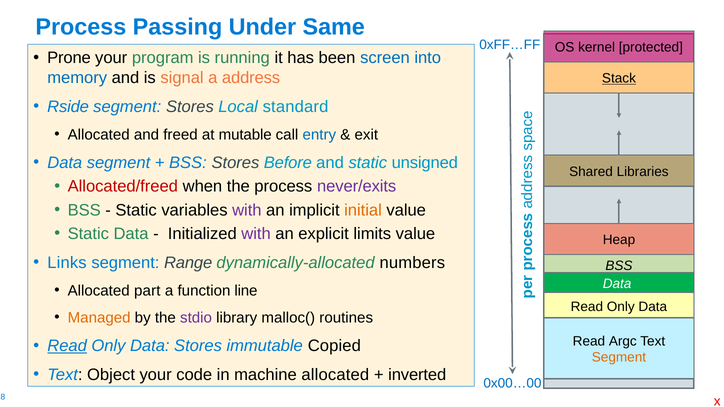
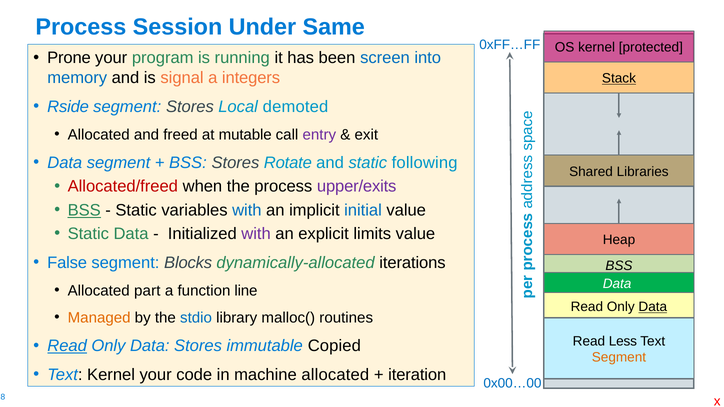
Passing: Passing -> Session
address: address -> integers
standard: standard -> demoted
entry colour: blue -> purple
Before: Before -> Rotate
unsigned: unsigned -> following
never/exits: never/exits -> upper/exits
BSS at (84, 210) underline: none -> present
with at (247, 210) colour: purple -> blue
initial colour: orange -> blue
Links: Links -> False
Range: Range -> Blocks
numbers: numbers -> iterations
Data at (653, 307) underline: none -> present
stdio colour: purple -> blue
Argc: Argc -> Less
Text Object: Object -> Kernel
inverted: inverted -> iteration
